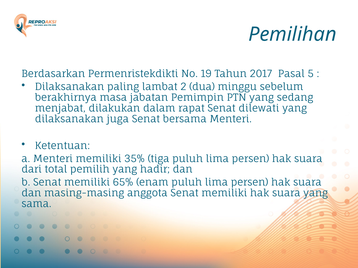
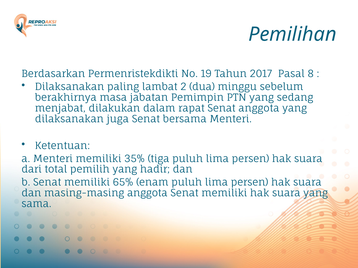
5: 5 -> 8
Senat dilewati: dilewati -> anggota
